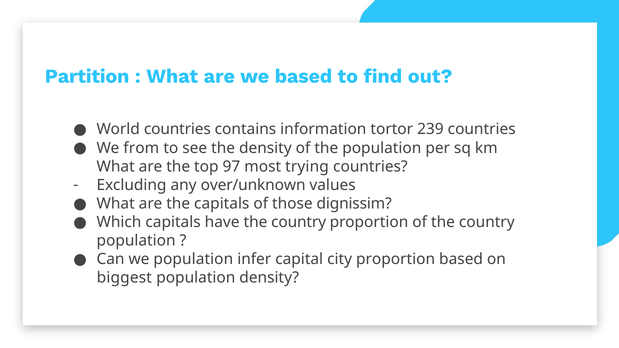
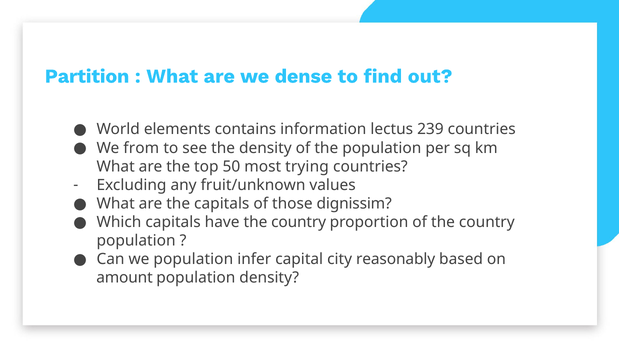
we based: based -> dense
World countries: countries -> elements
tortor: tortor -> lectus
97: 97 -> 50
over/unknown: over/unknown -> fruit/unknown
city proportion: proportion -> reasonably
biggest: biggest -> amount
